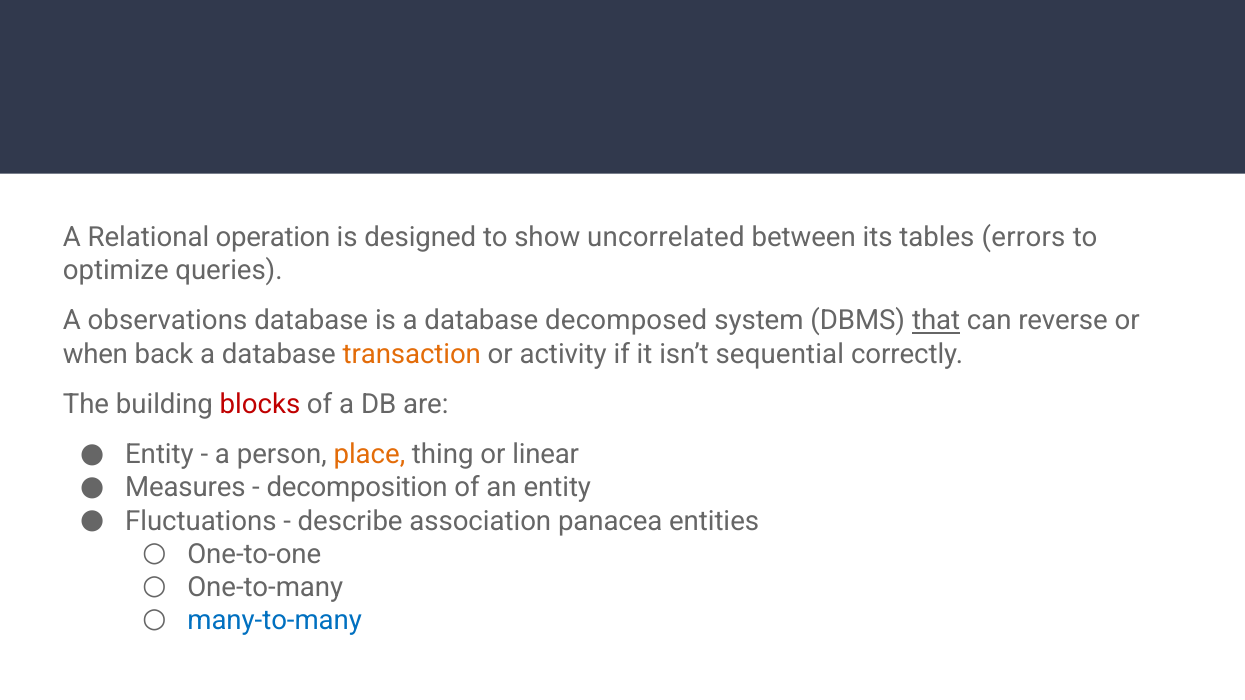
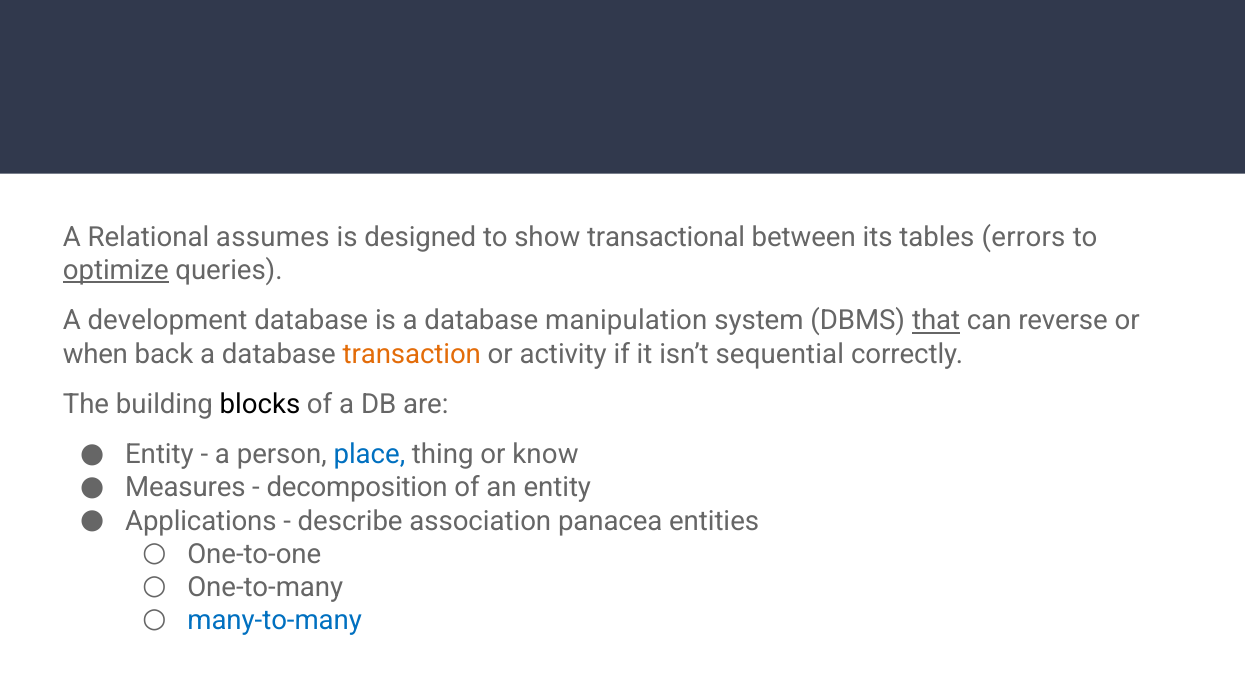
operation: operation -> assumes
uncorrelated: uncorrelated -> transactional
optimize underline: none -> present
observations: observations -> development
decomposed: decomposed -> manipulation
blocks colour: red -> black
place colour: orange -> blue
linear: linear -> know
Fluctuations: Fluctuations -> Applications
